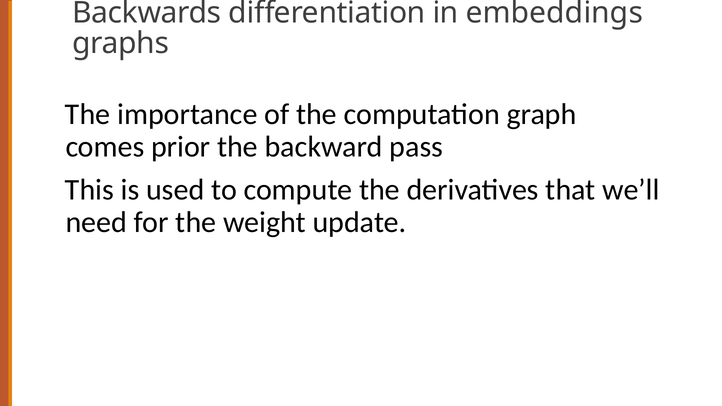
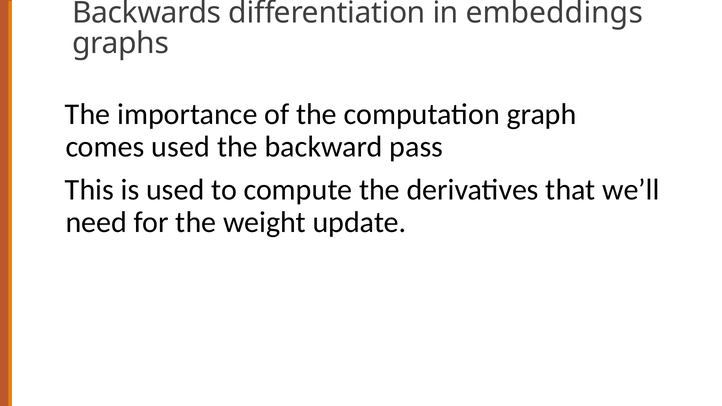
comes prior: prior -> used
